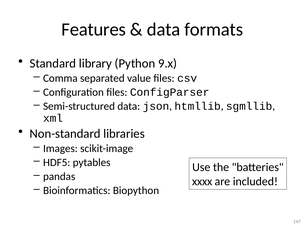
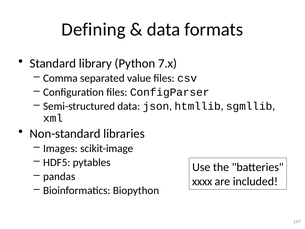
Features: Features -> Defining
9.x: 9.x -> 7.x
